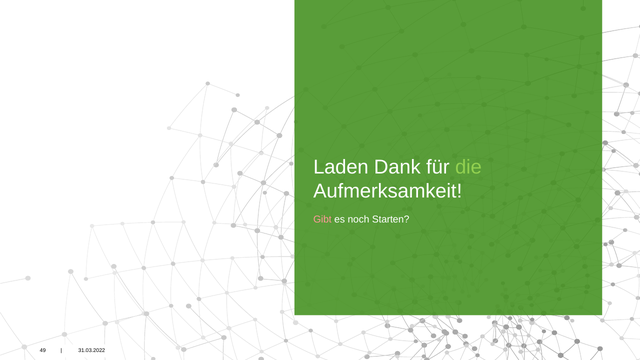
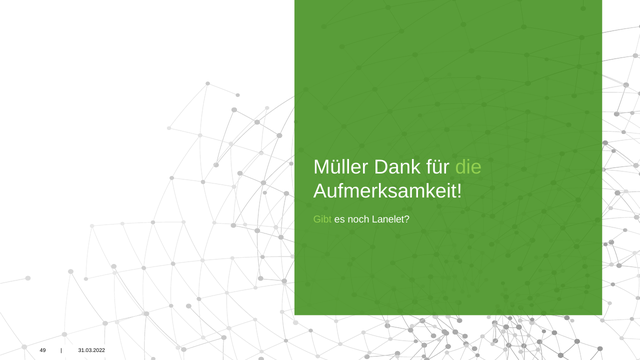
Laden: Laden -> Müller
Gibt colour: pink -> light green
Starten: Starten -> Lanelet
